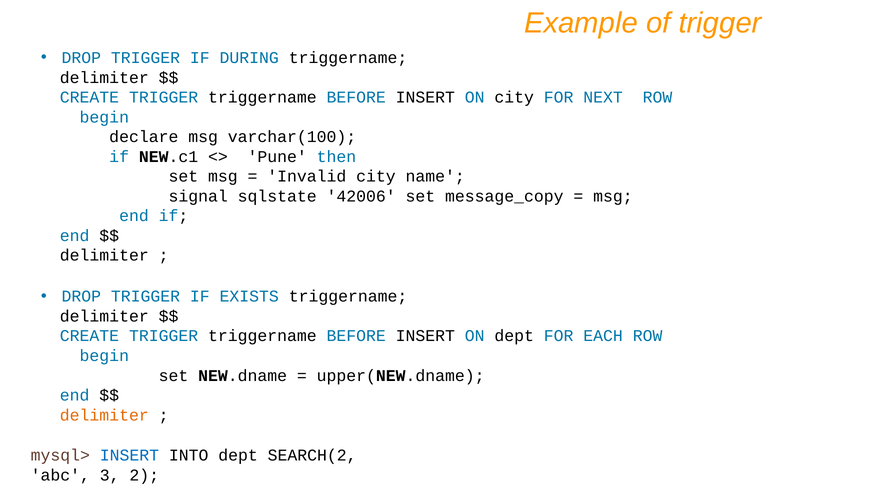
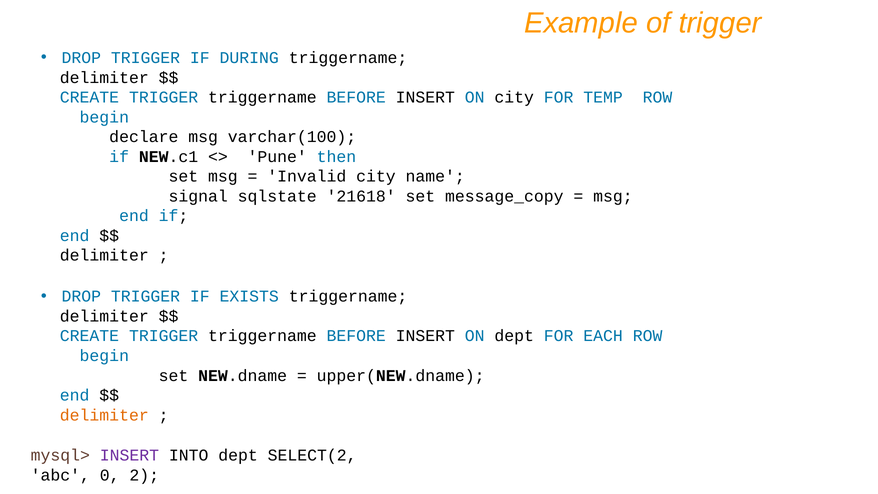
NEXT: NEXT -> TEMP
42006: 42006 -> 21618
INSERT at (129, 455) colour: blue -> purple
SEARCH(2: SEARCH(2 -> SELECT(2
3: 3 -> 0
